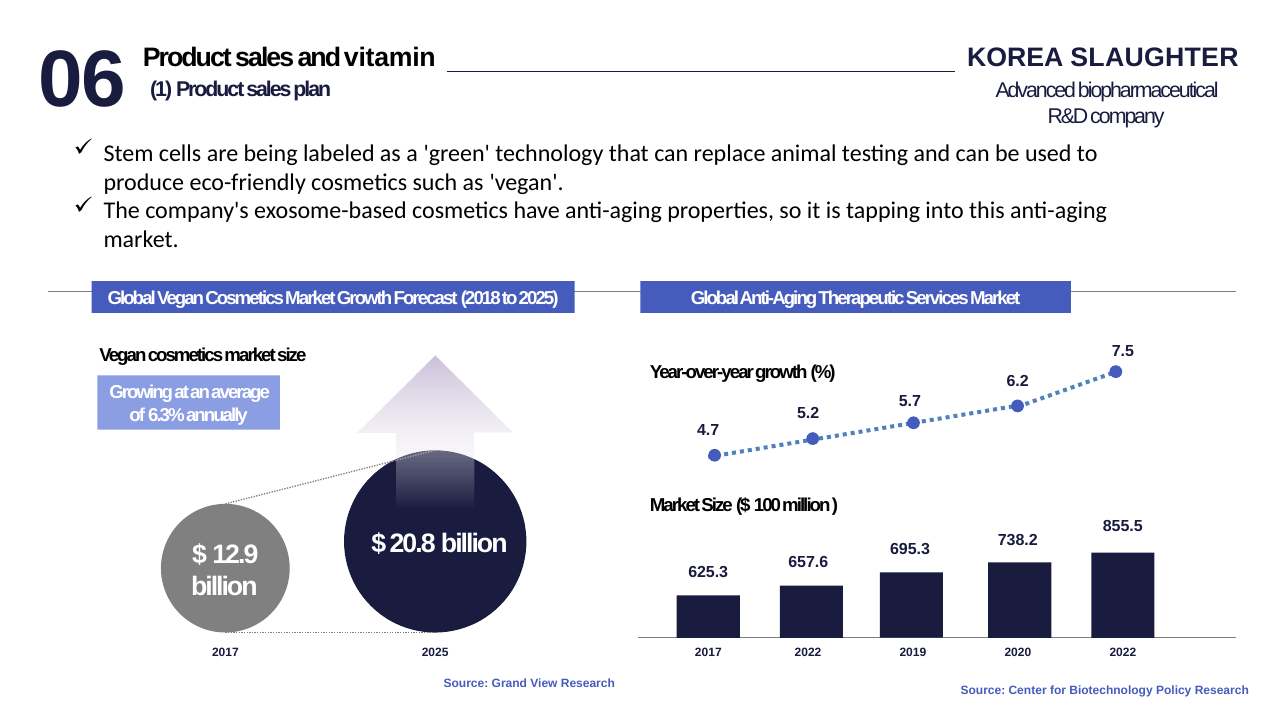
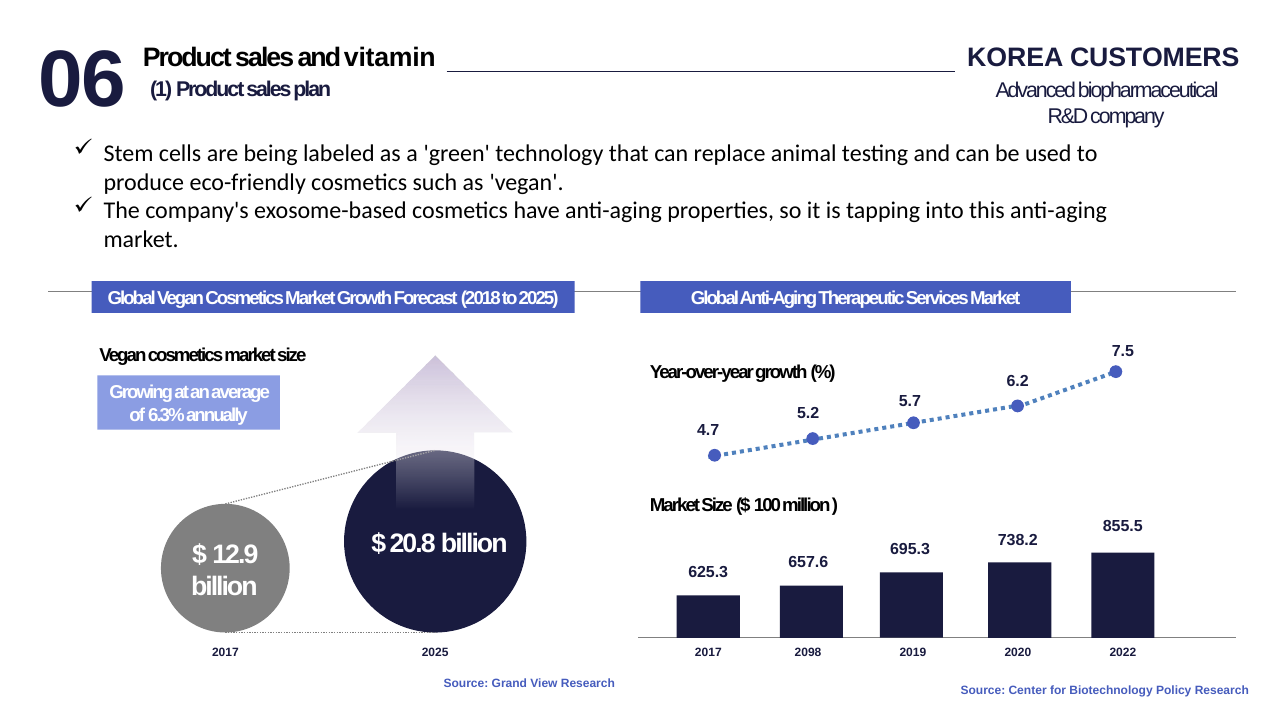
SLAUGHTER: SLAUGHTER -> CUSTOMERS
2022 at (808, 653): 2022 -> 2098
